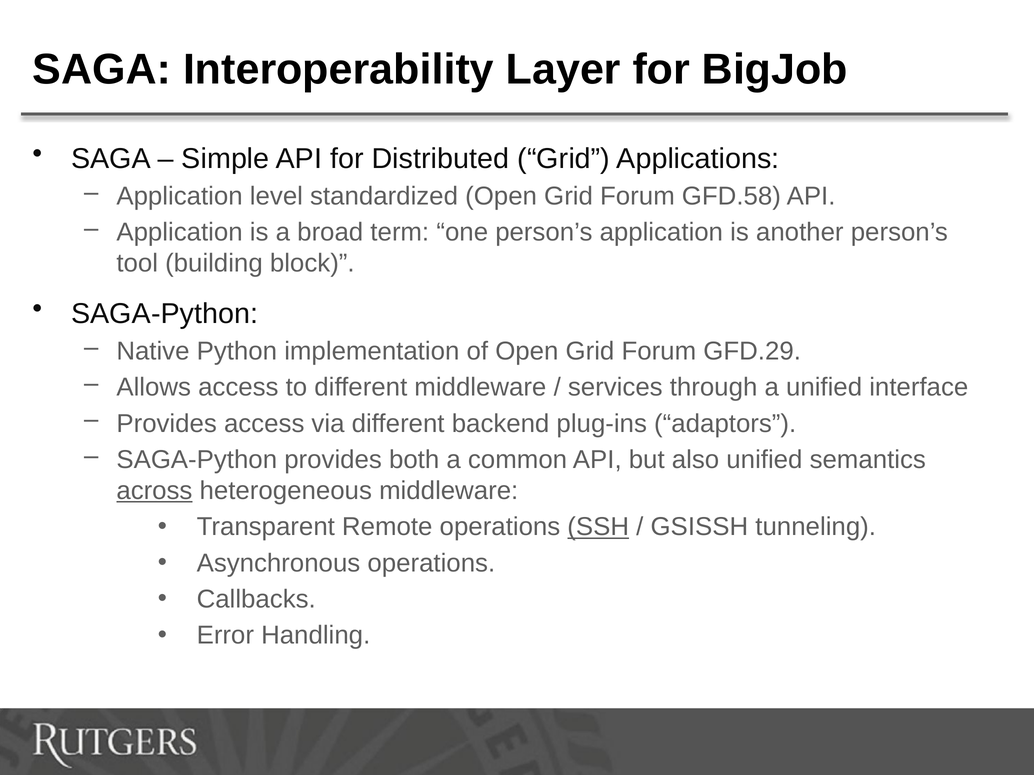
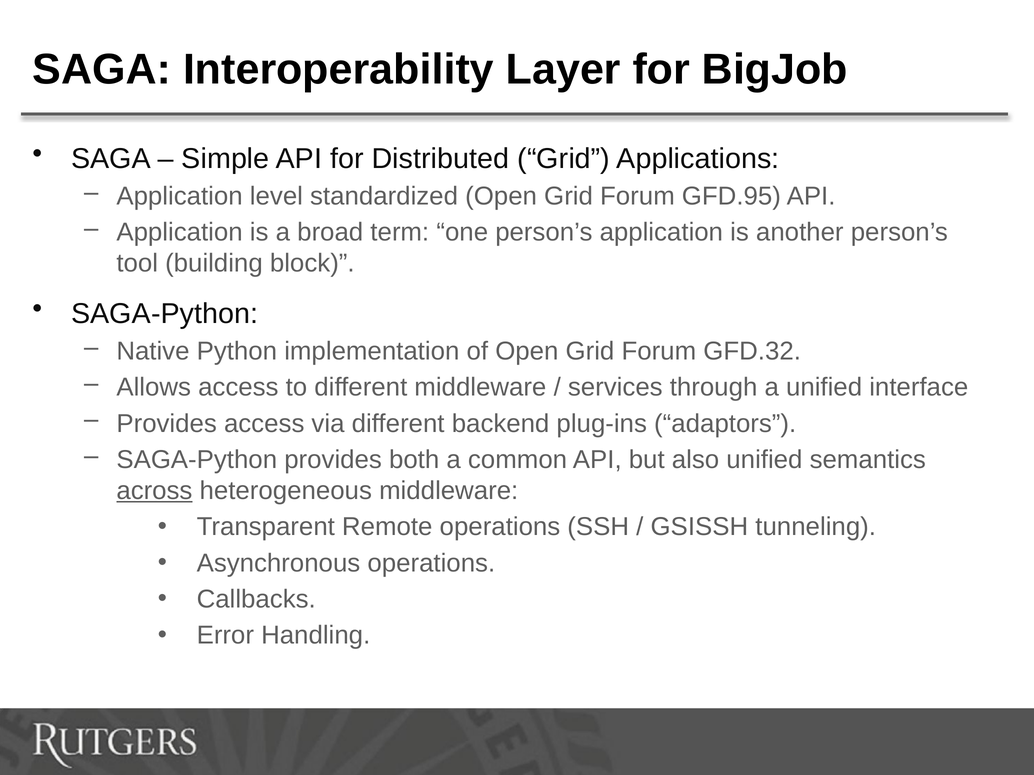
GFD.58: GFD.58 -> GFD.95
GFD.29: GFD.29 -> GFD.32
SSH underline: present -> none
